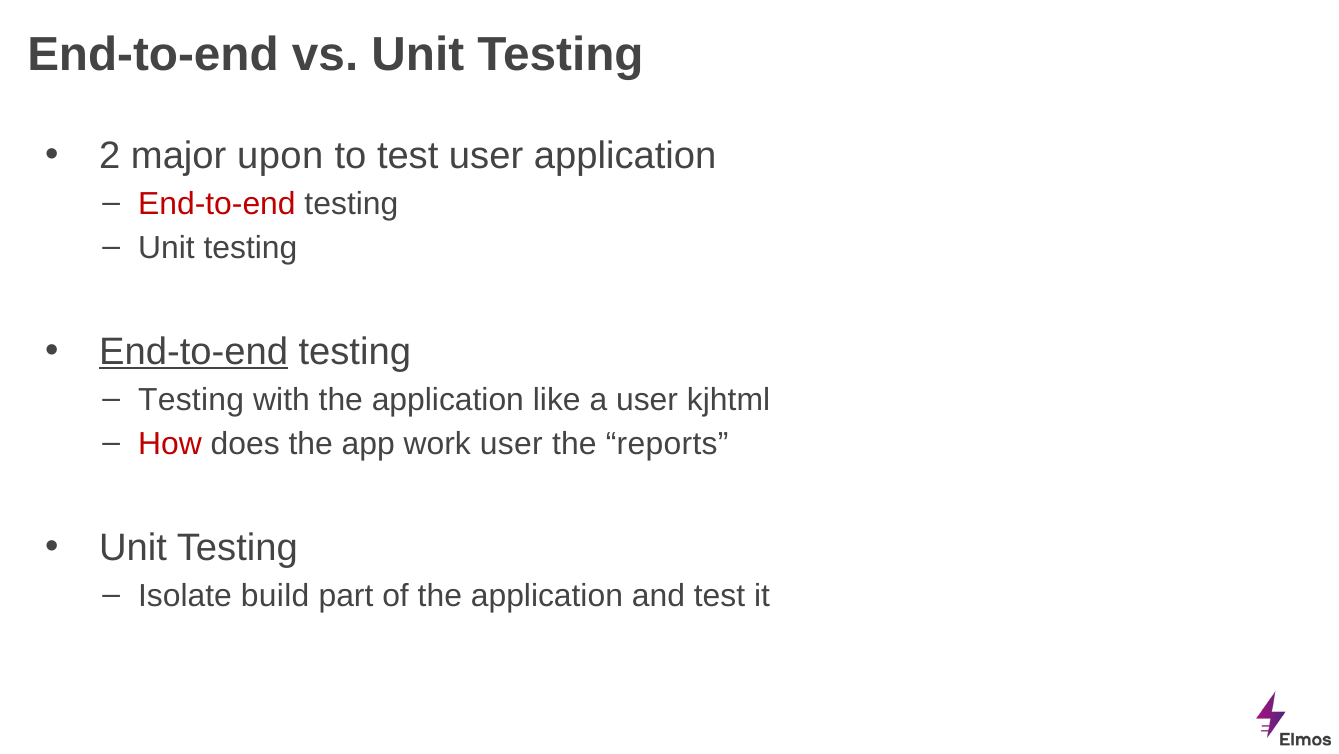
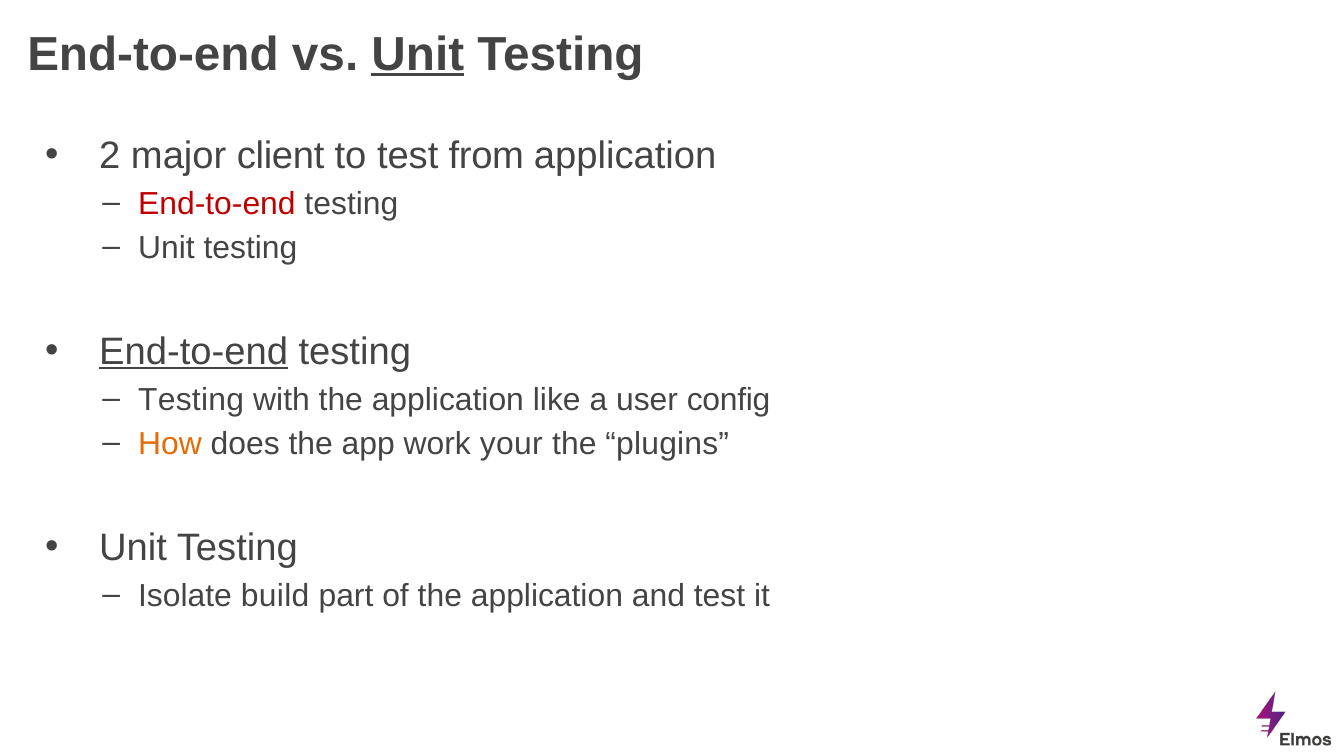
Unit at (418, 54) underline: none -> present
upon: upon -> client
test user: user -> from
kjhtml: kjhtml -> config
How colour: red -> orange
work user: user -> your
reports: reports -> plugins
